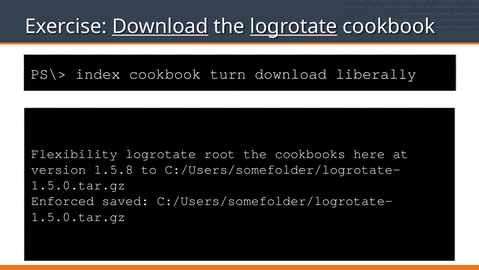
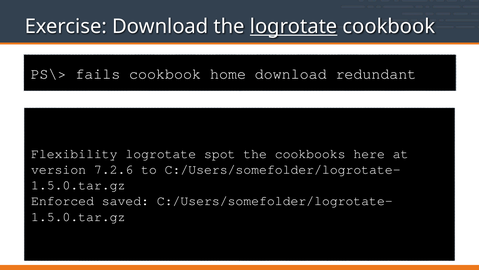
Download at (160, 26) underline: present -> none
index: index -> fails
turn: turn -> home
liberally: liberally -> redundant
root: root -> spot
1.5.8: 1.5.8 -> 7.2.6
